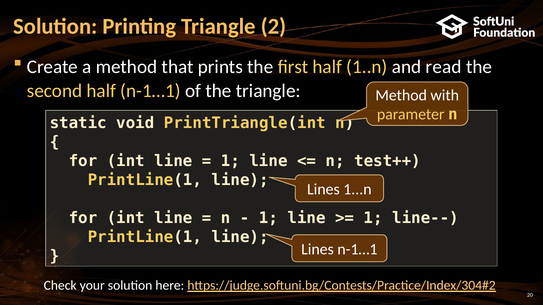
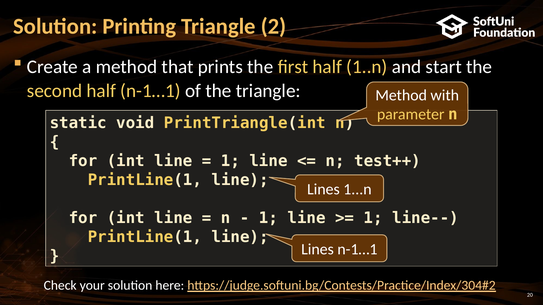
read: read -> start
